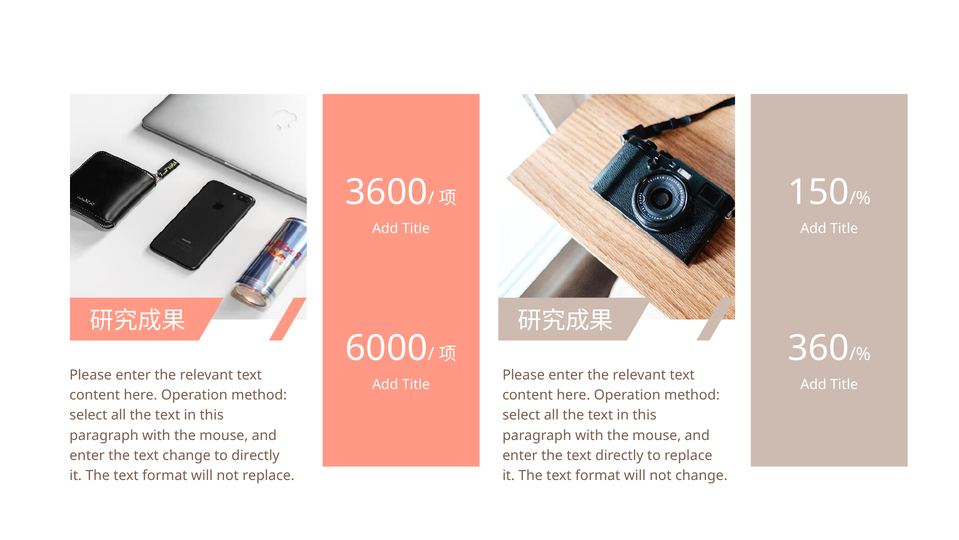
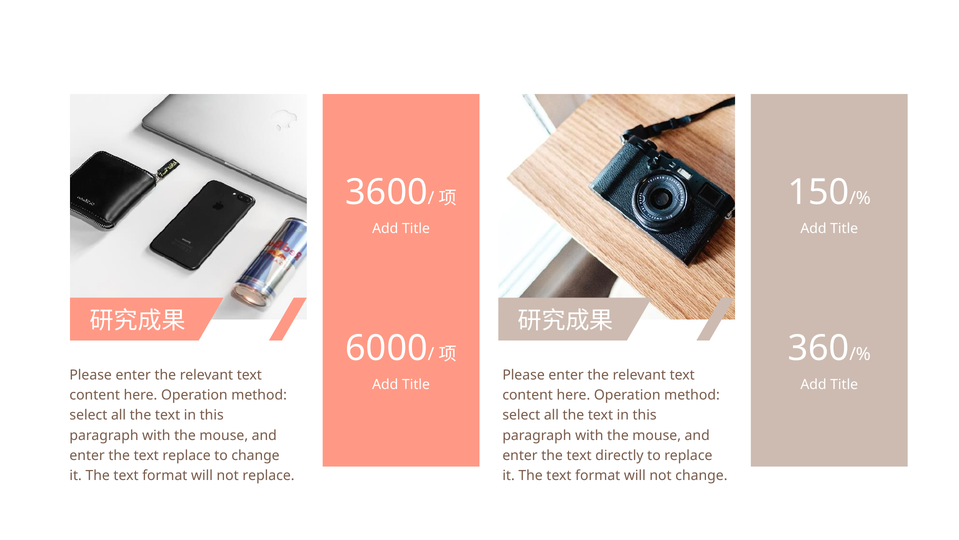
text change: change -> replace
to directly: directly -> change
